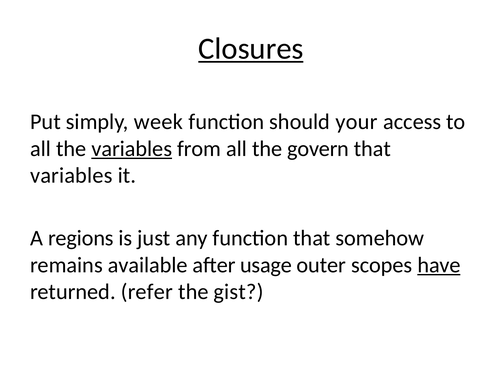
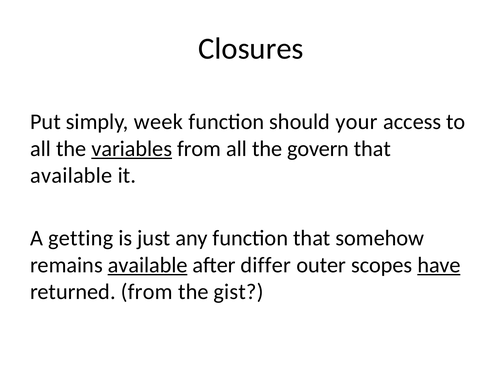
Closures underline: present -> none
variables at (71, 175): variables -> available
regions: regions -> getting
available at (148, 265) underline: none -> present
usage: usage -> differ
returned refer: refer -> from
